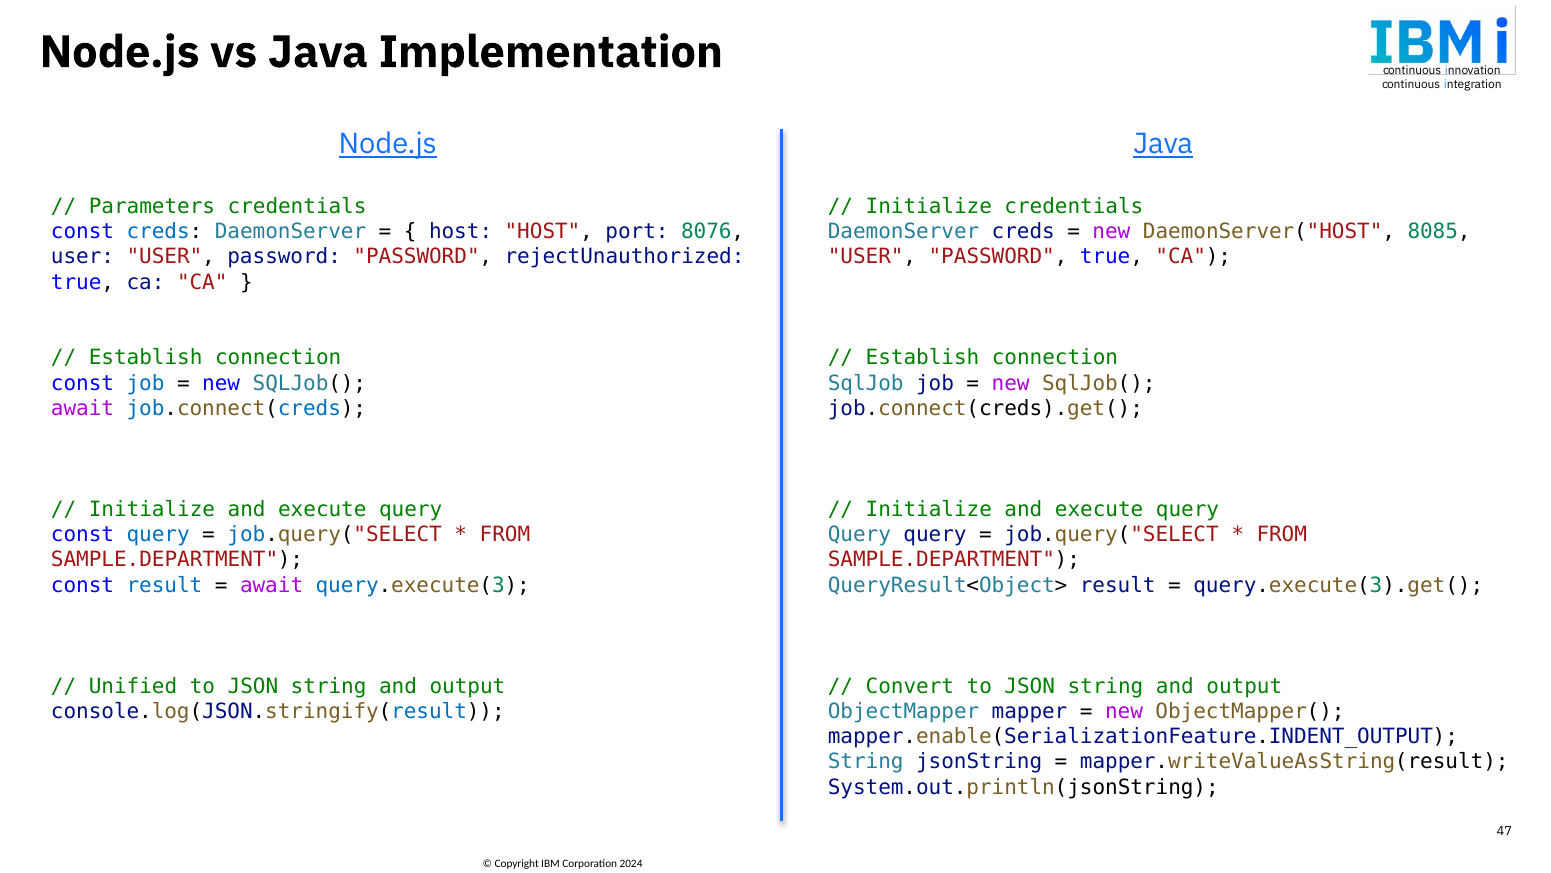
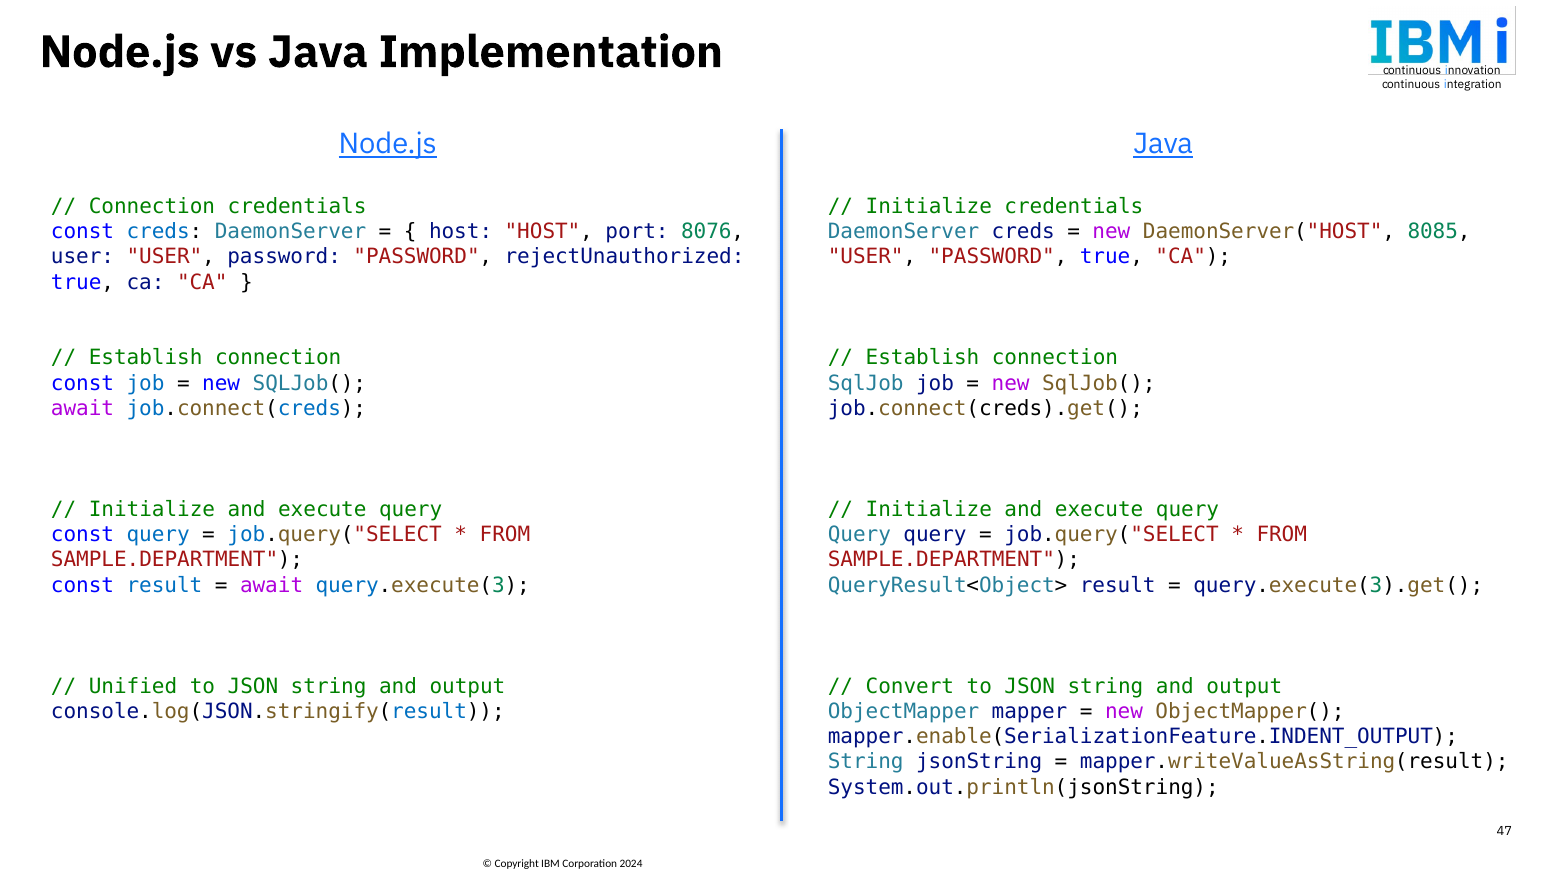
Parameters at (152, 206): Parameters -> Connection
